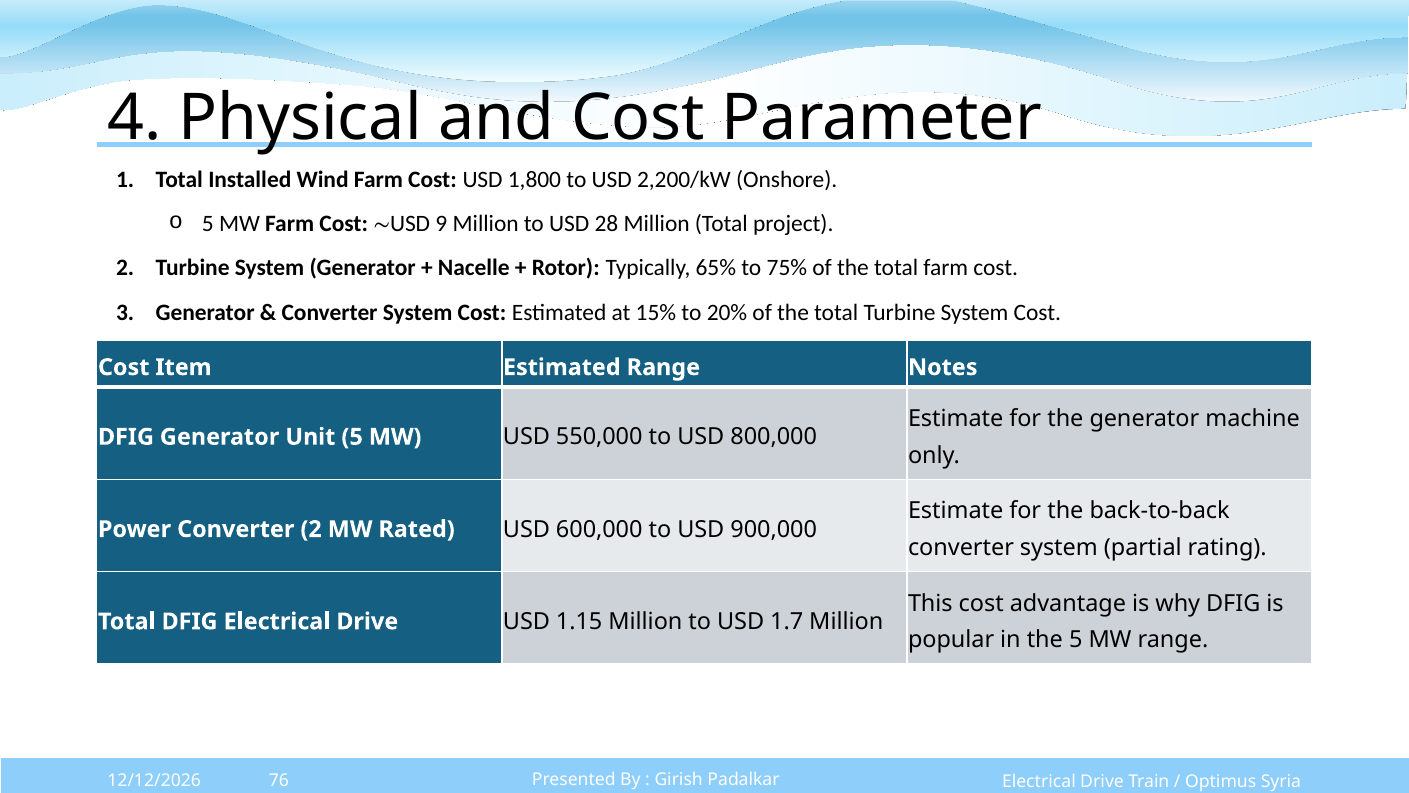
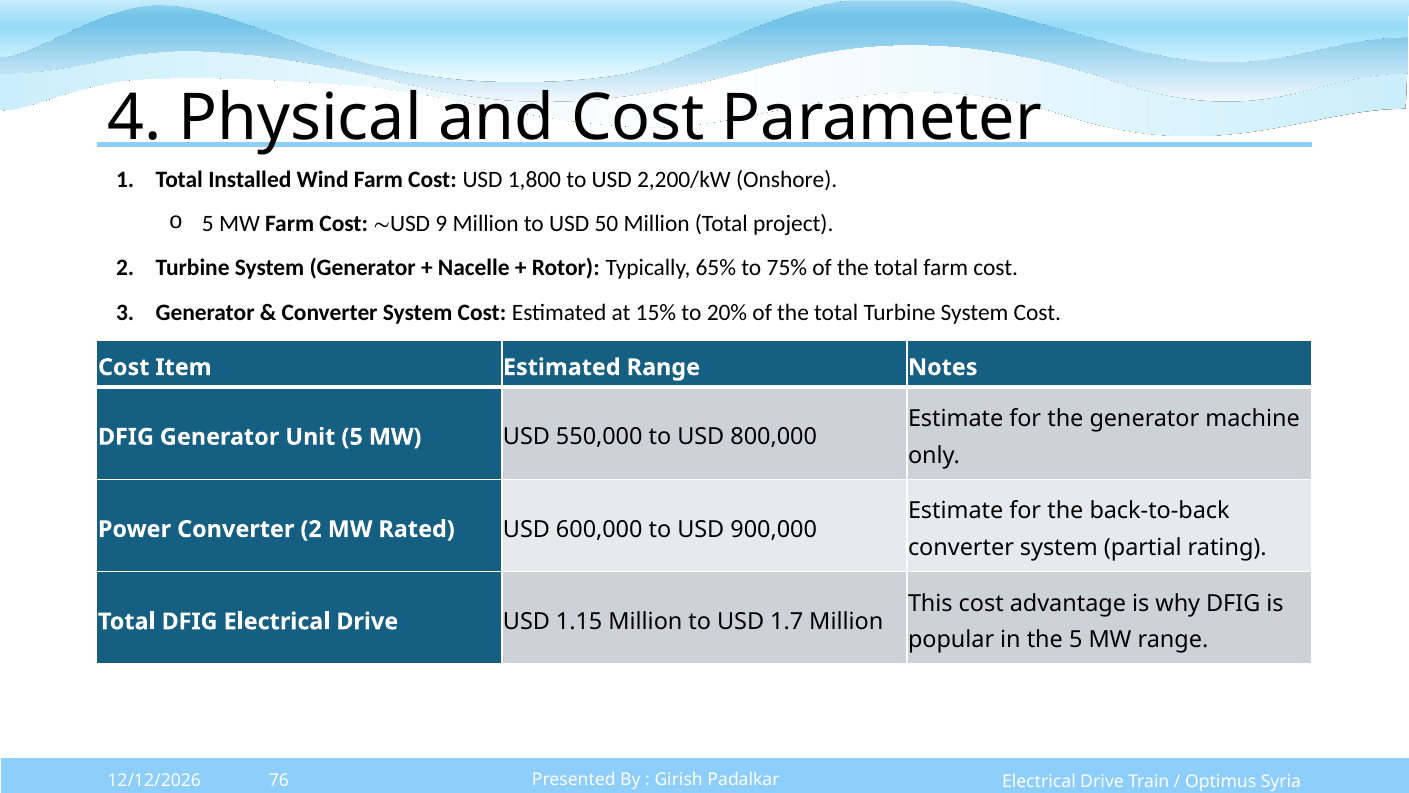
28: 28 -> 50
